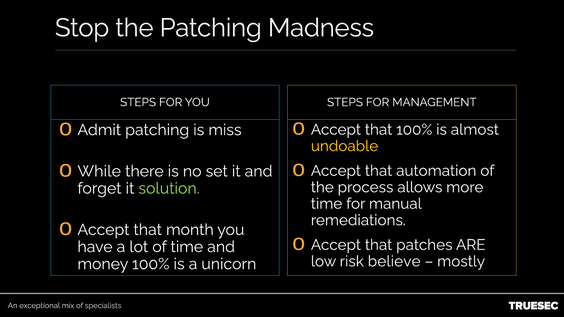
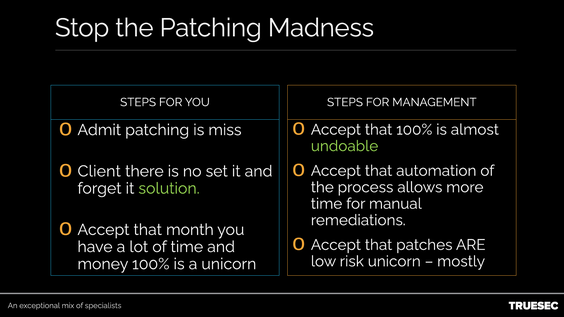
undoable colour: yellow -> light green
While: While -> Client
risk believe: believe -> unicorn
